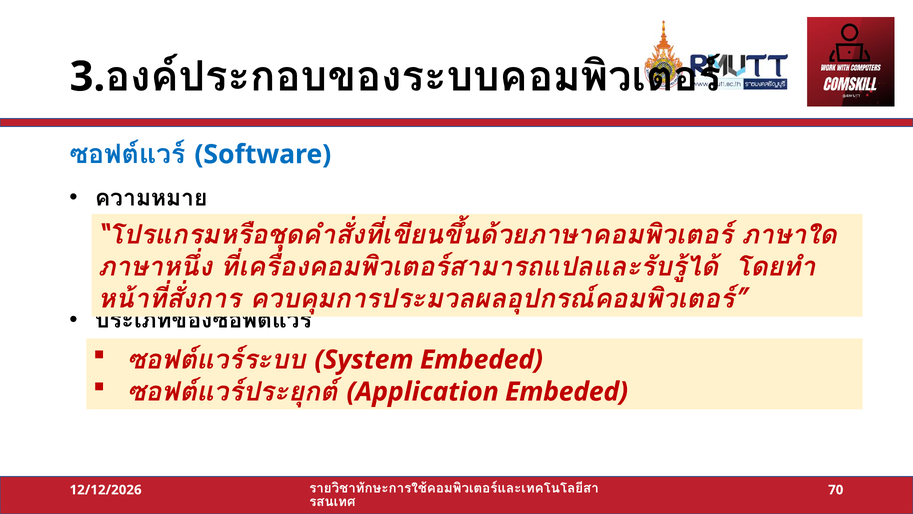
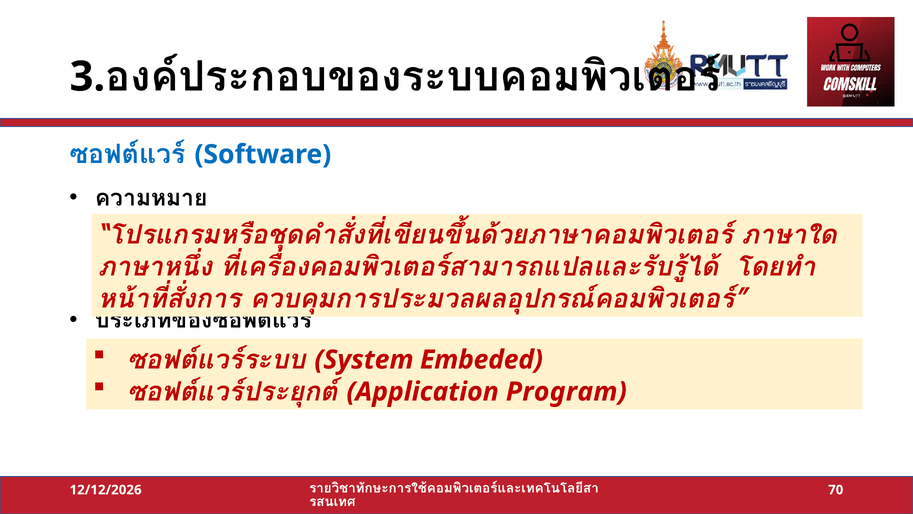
Application Embeded: Embeded -> Program
